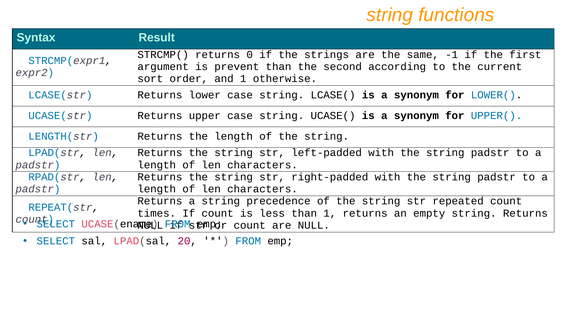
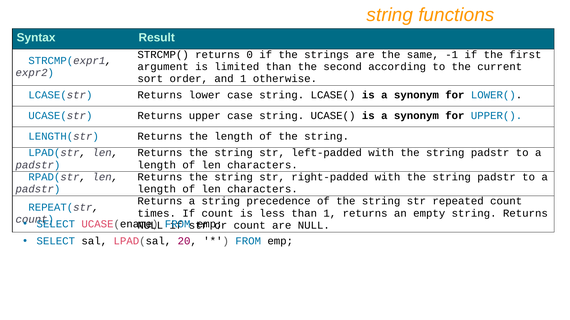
prevent: prevent -> limited
